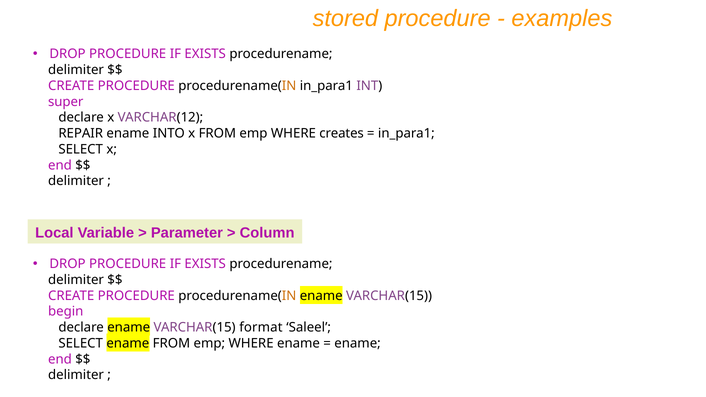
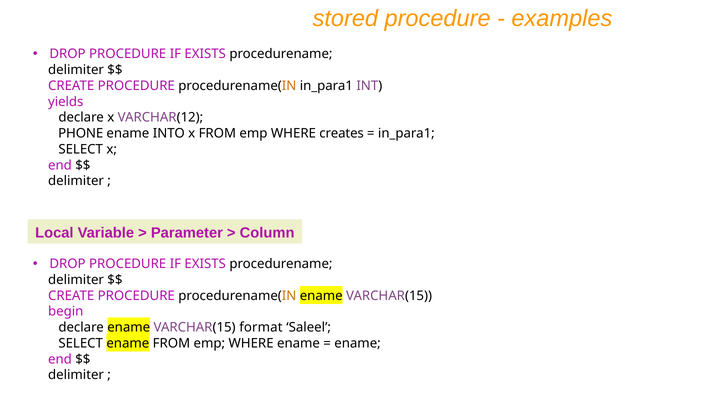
super: super -> yields
REPAIR: REPAIR -> PHONE
